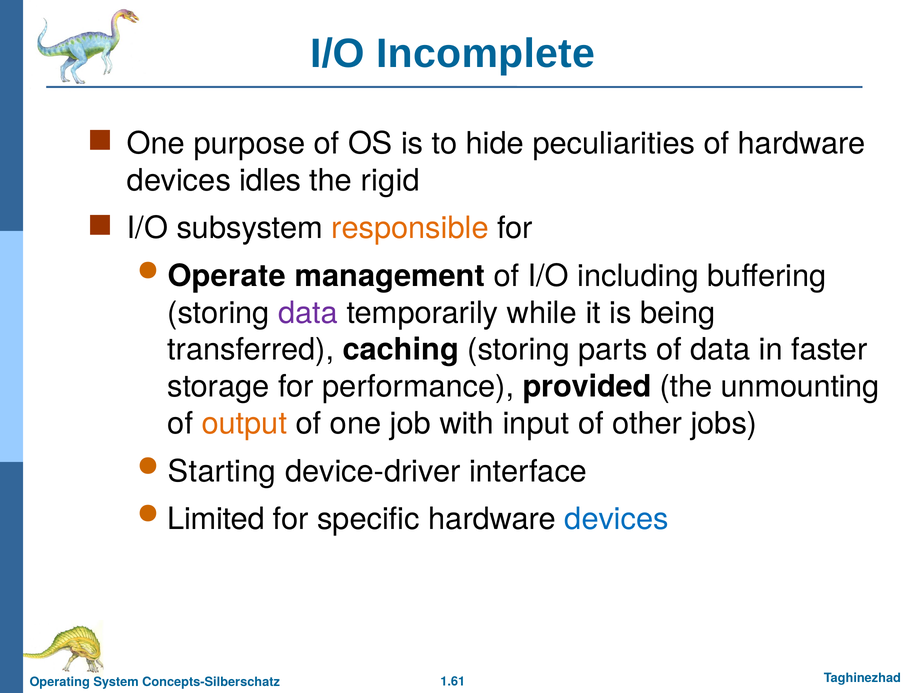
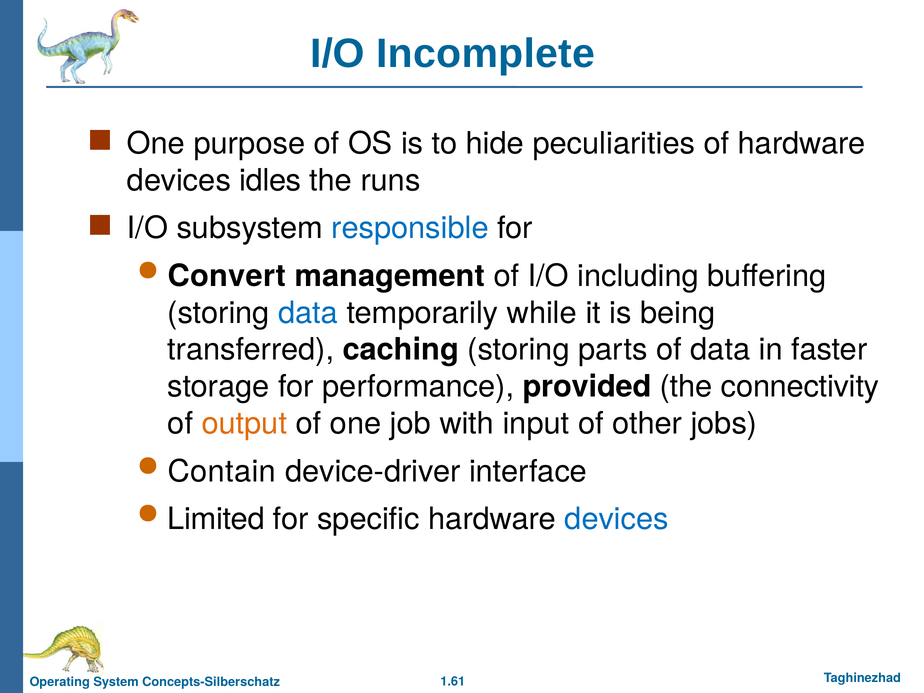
rigid: rigid -> runs
responsible colour: orange -> blue
Operate: Operate -> Convert
data at (308, 313) colour: purple -> blue
unmounting: unmounting -> connectivity
Starting: Starting -> Contain
